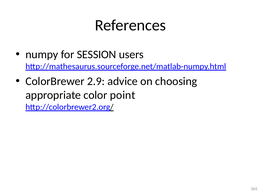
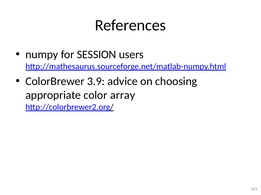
2.9: 2.9 -> 3.9
point: point -> array
